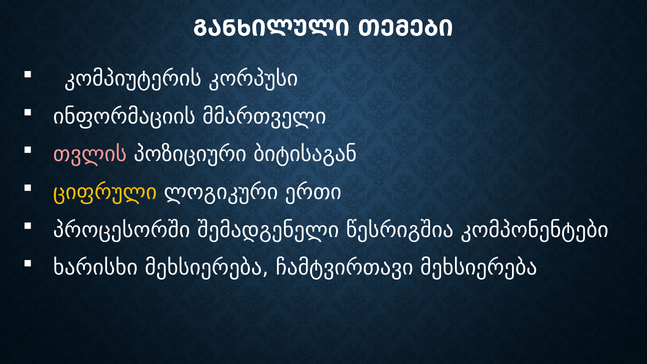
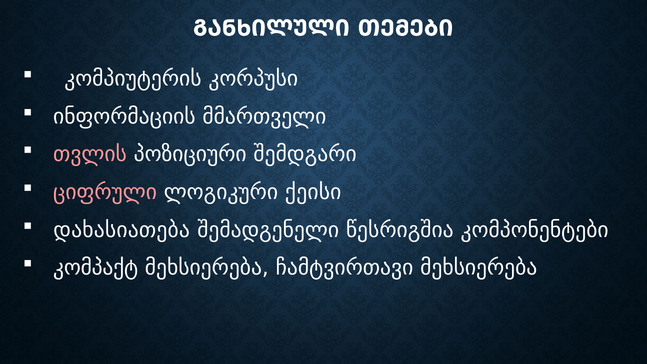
ბიტისაგან: ბიტისაგან -> შემდგარი
ციფრული colour: yellow -> pink
ერთი: ერთი -> ქეისი
პროცესორში: პროცესორში -> დახასიათება
ხარისხი: ხარისხი -> კომპაქტ
